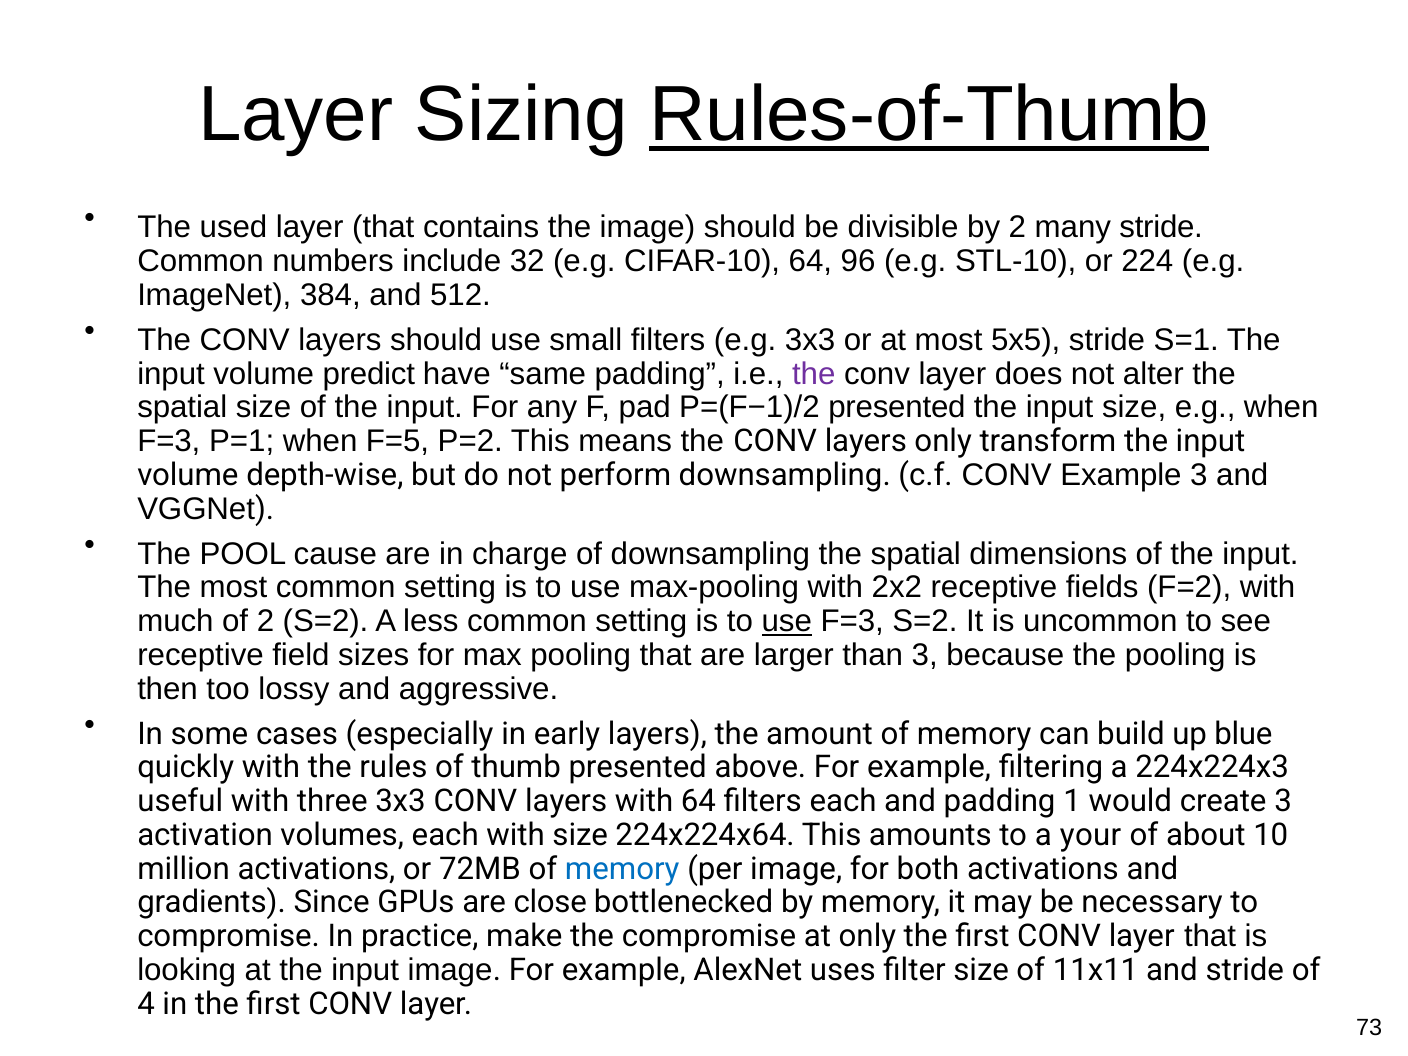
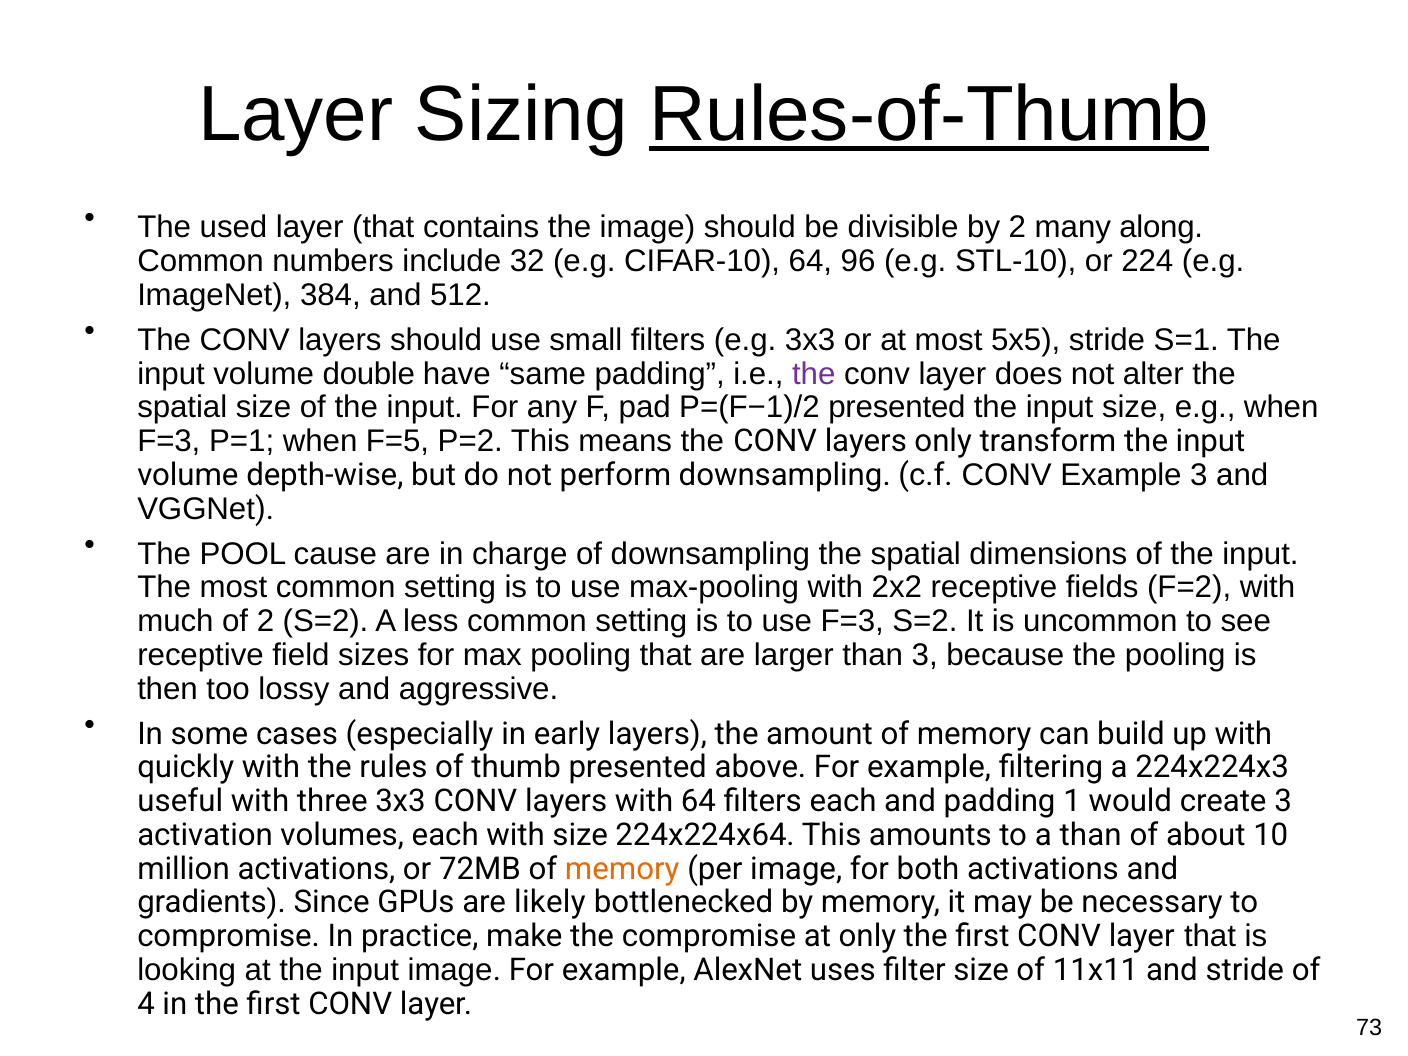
many stride: stride -> along
predict: predict -> double
use at (787, 621) underline: present -> none
up blue: blue -> with
a your: your -> than
memory at (622, 869) colour: blue -> orange
close: close -> likely
